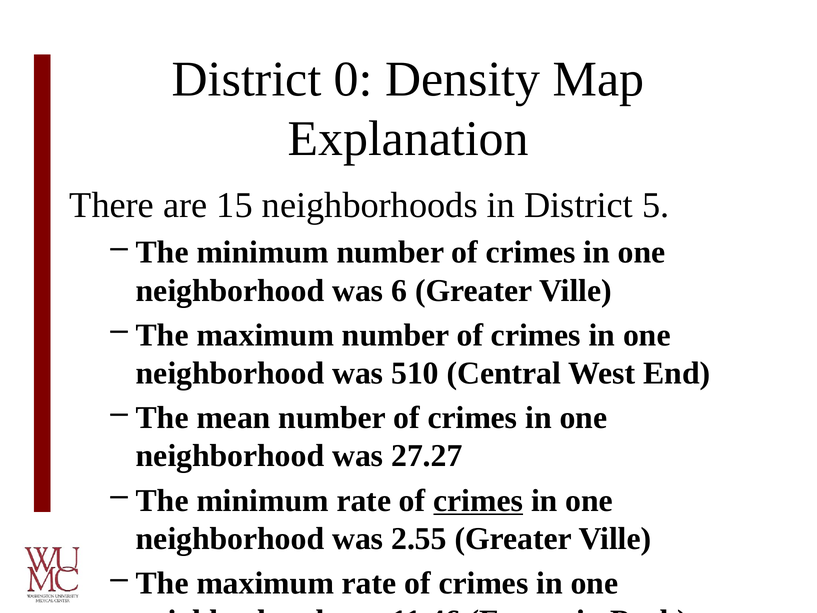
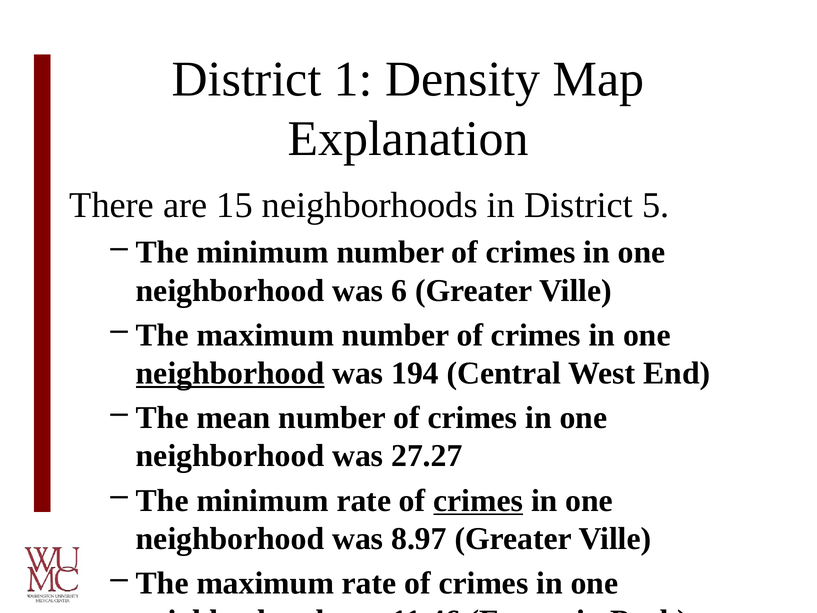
0: 0 -> 1
neighborhood at (230, 373) underline: none -> present
510: 510 -> 194
2.55: 2.55 -> 8.97
